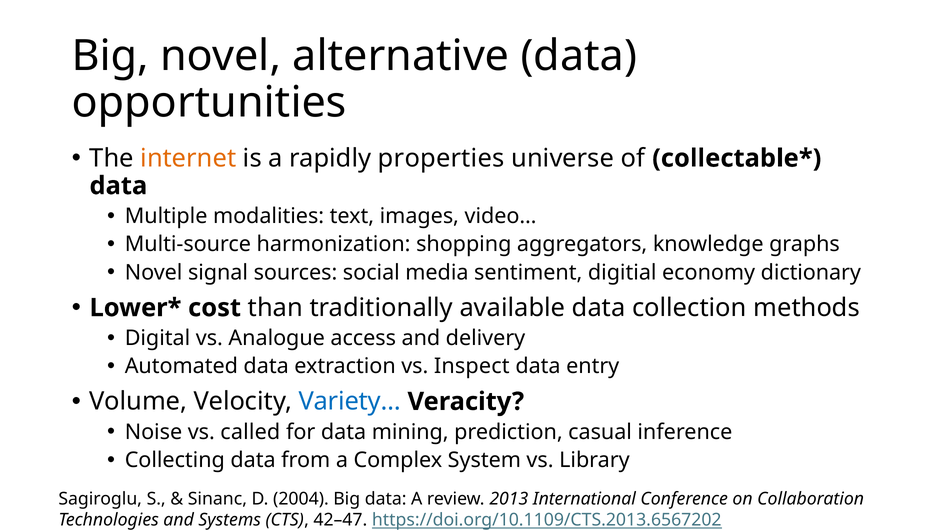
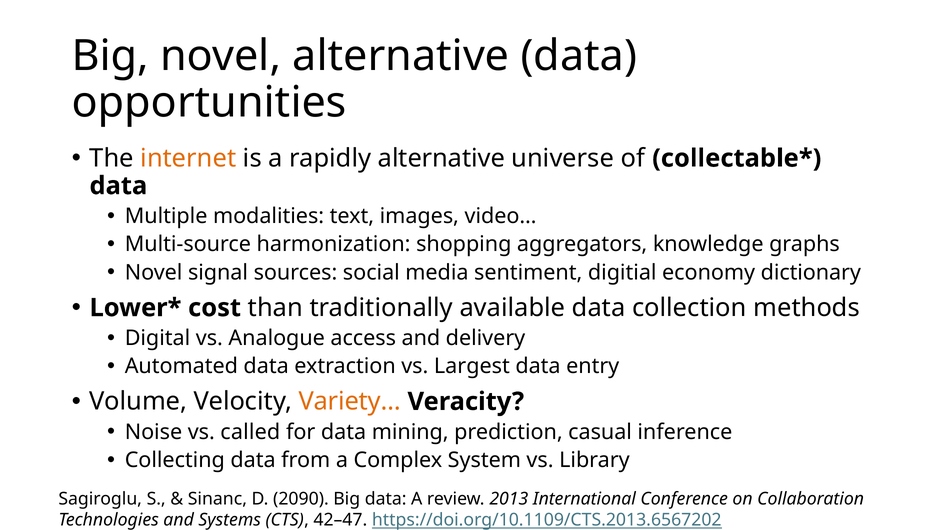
rapidly properties: properties -> alternative
Inspect: Inspect -> Largest
Variety… colour: blue -> orange
2004: 2004 -> 2090
